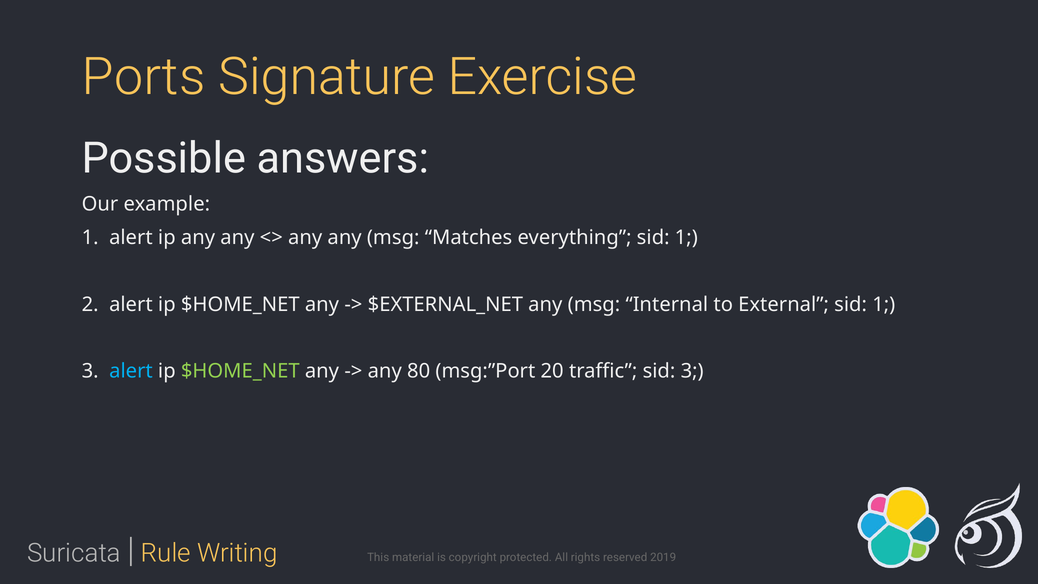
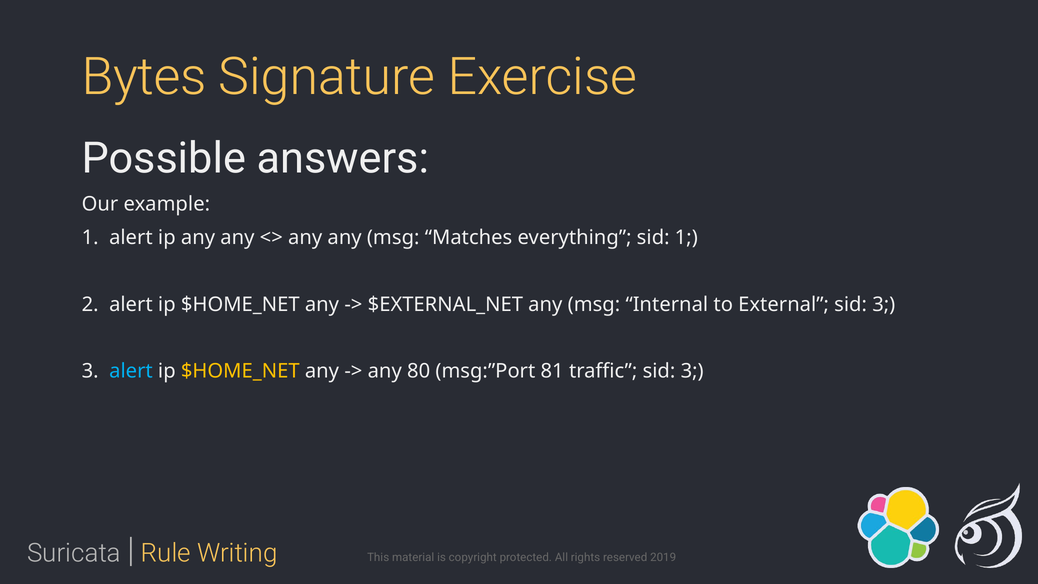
Ports: Ports -> Bytes
External sid 1: 1 -> 3
$HOME_NET at (240, 371) colour: light green -> yellow
20: 20 -> 81
